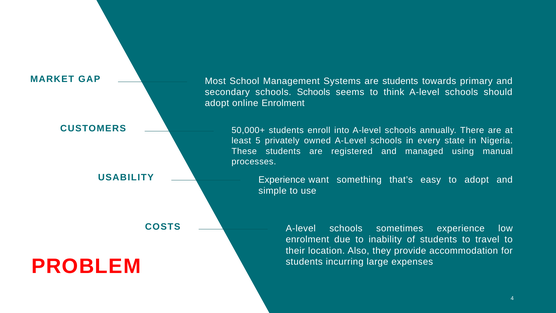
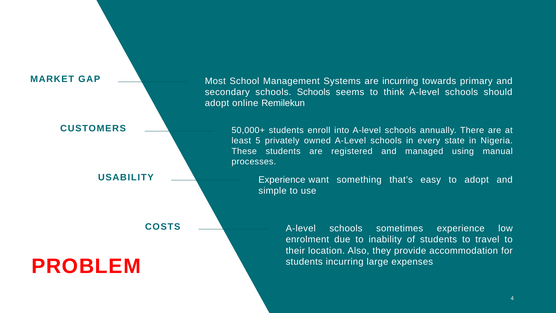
are students: students -> incurring
online Enrolment: Enrolment -> Remilekun
